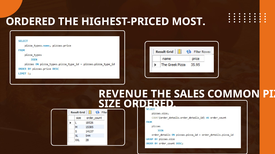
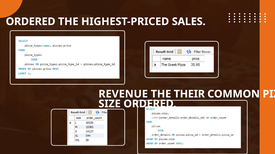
MOST: MOST -> SALES
SALES: SALES -> THEIR
